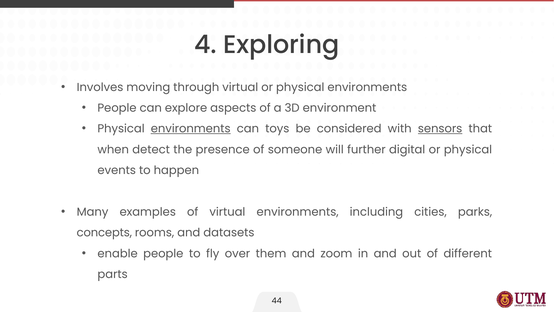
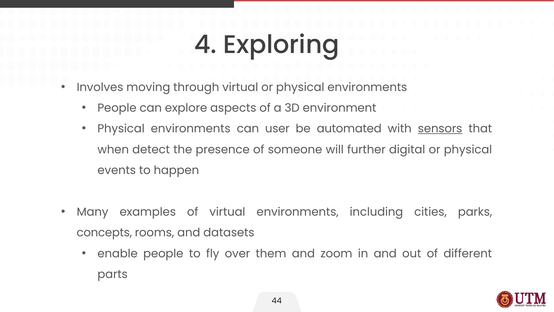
environments at (191, 129) underline: present -> none
toys: toys -> user
considered: considered -> automated
